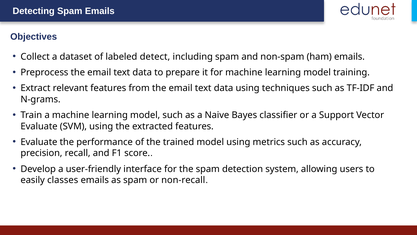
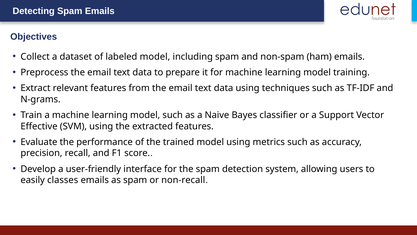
labeled detect: detect -> model
Evaluate at (39, 126): Evaluate -> Effective
